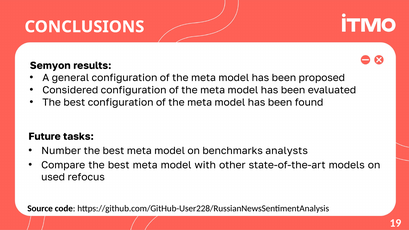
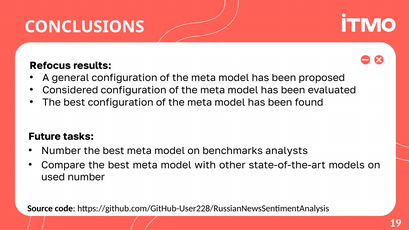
Semyon: Semyon -> Refocus
used refocus: refocus -> number
